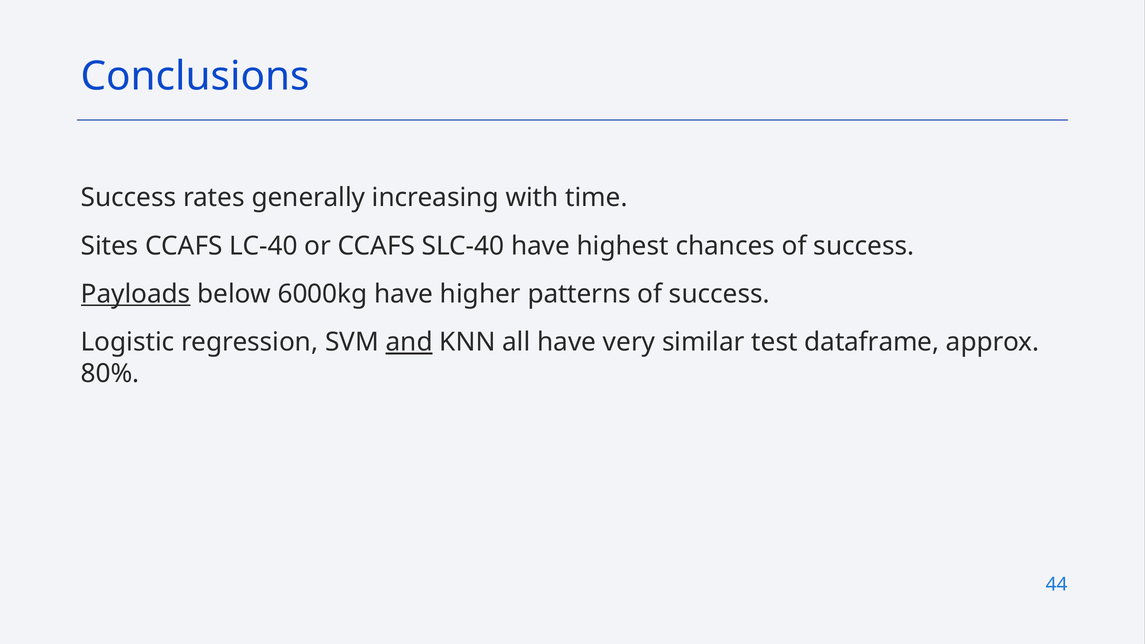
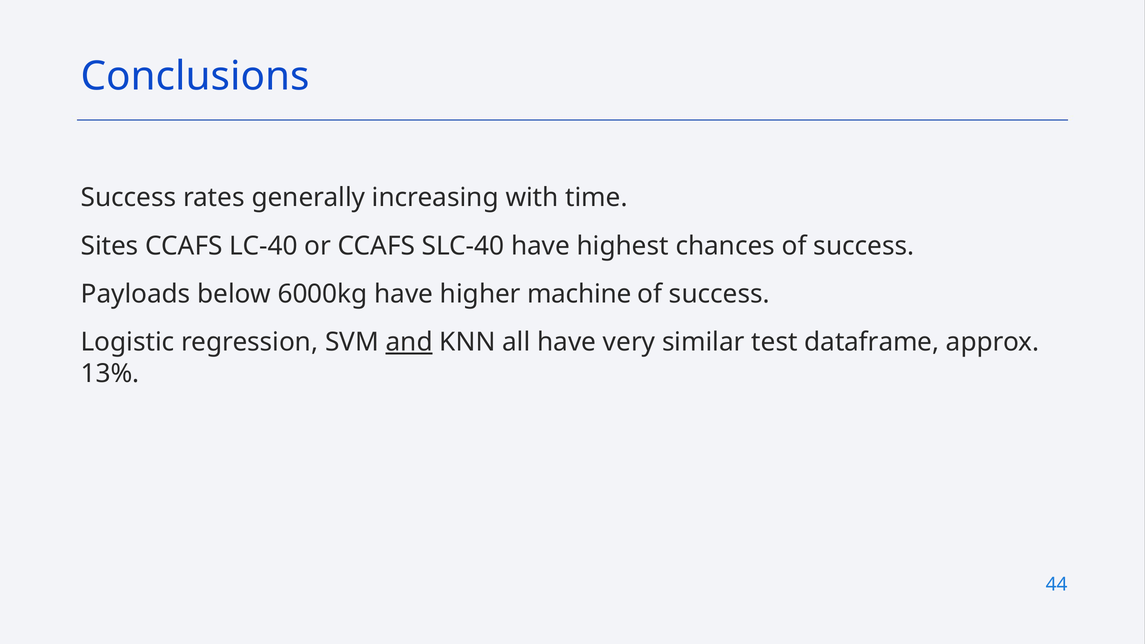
Payloads underline: present -> none
patterns: patterns -> machine
80%: 80% -> 13%
